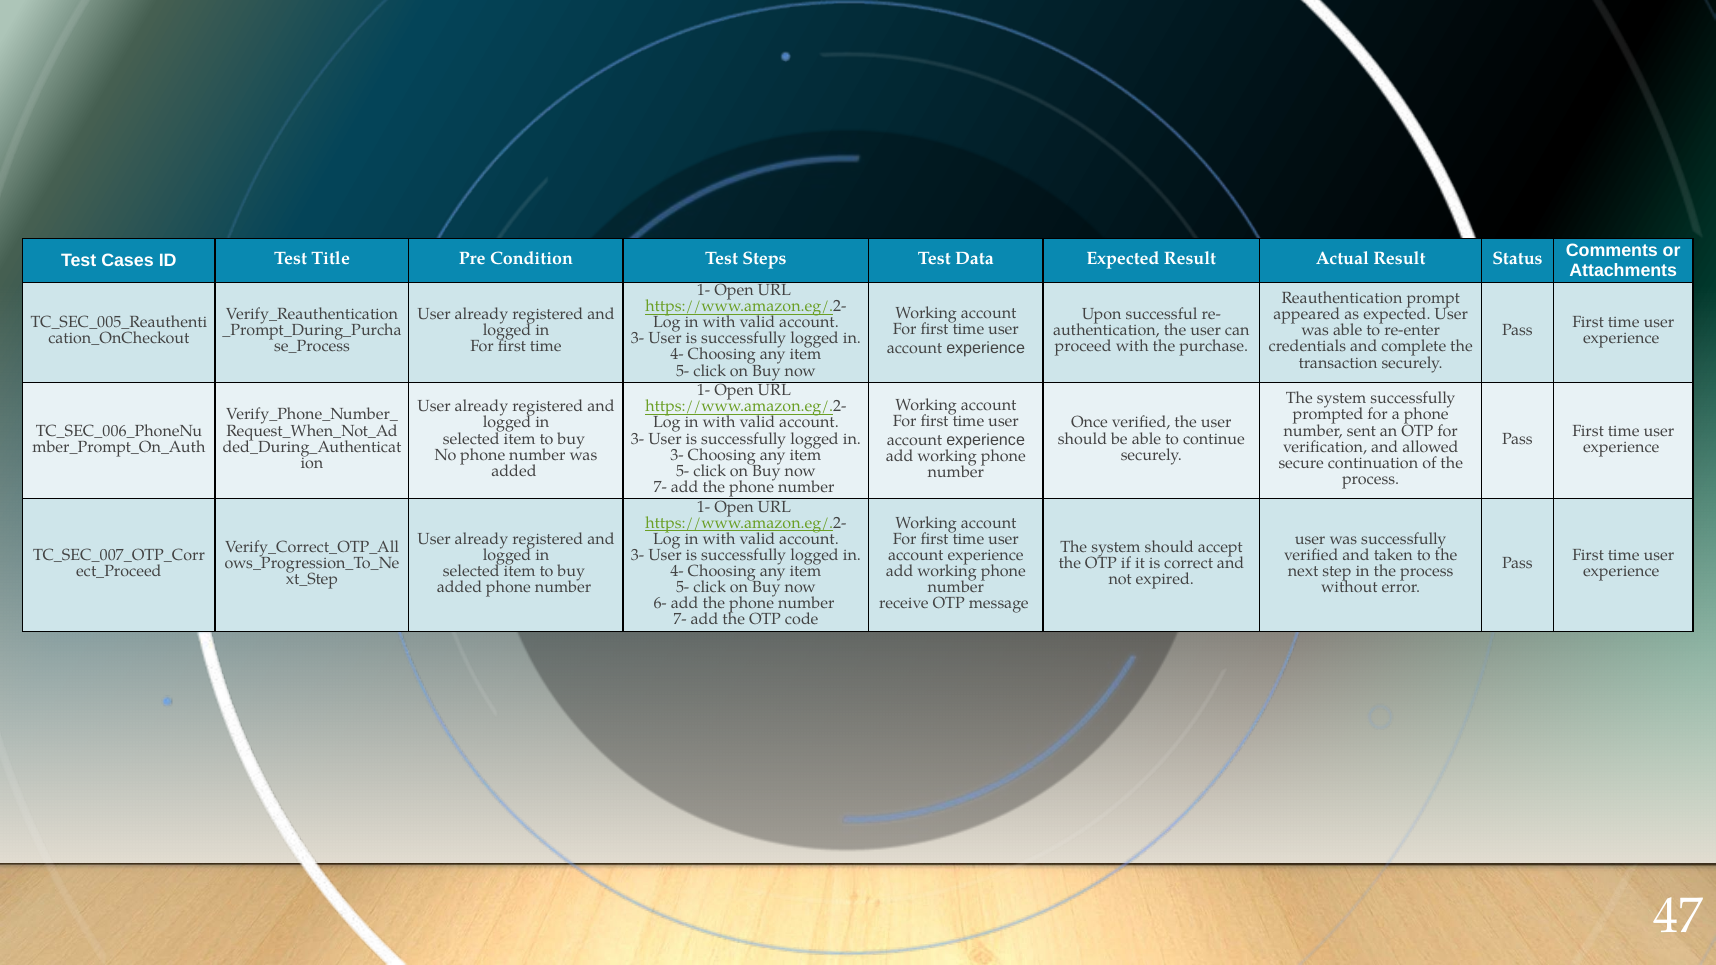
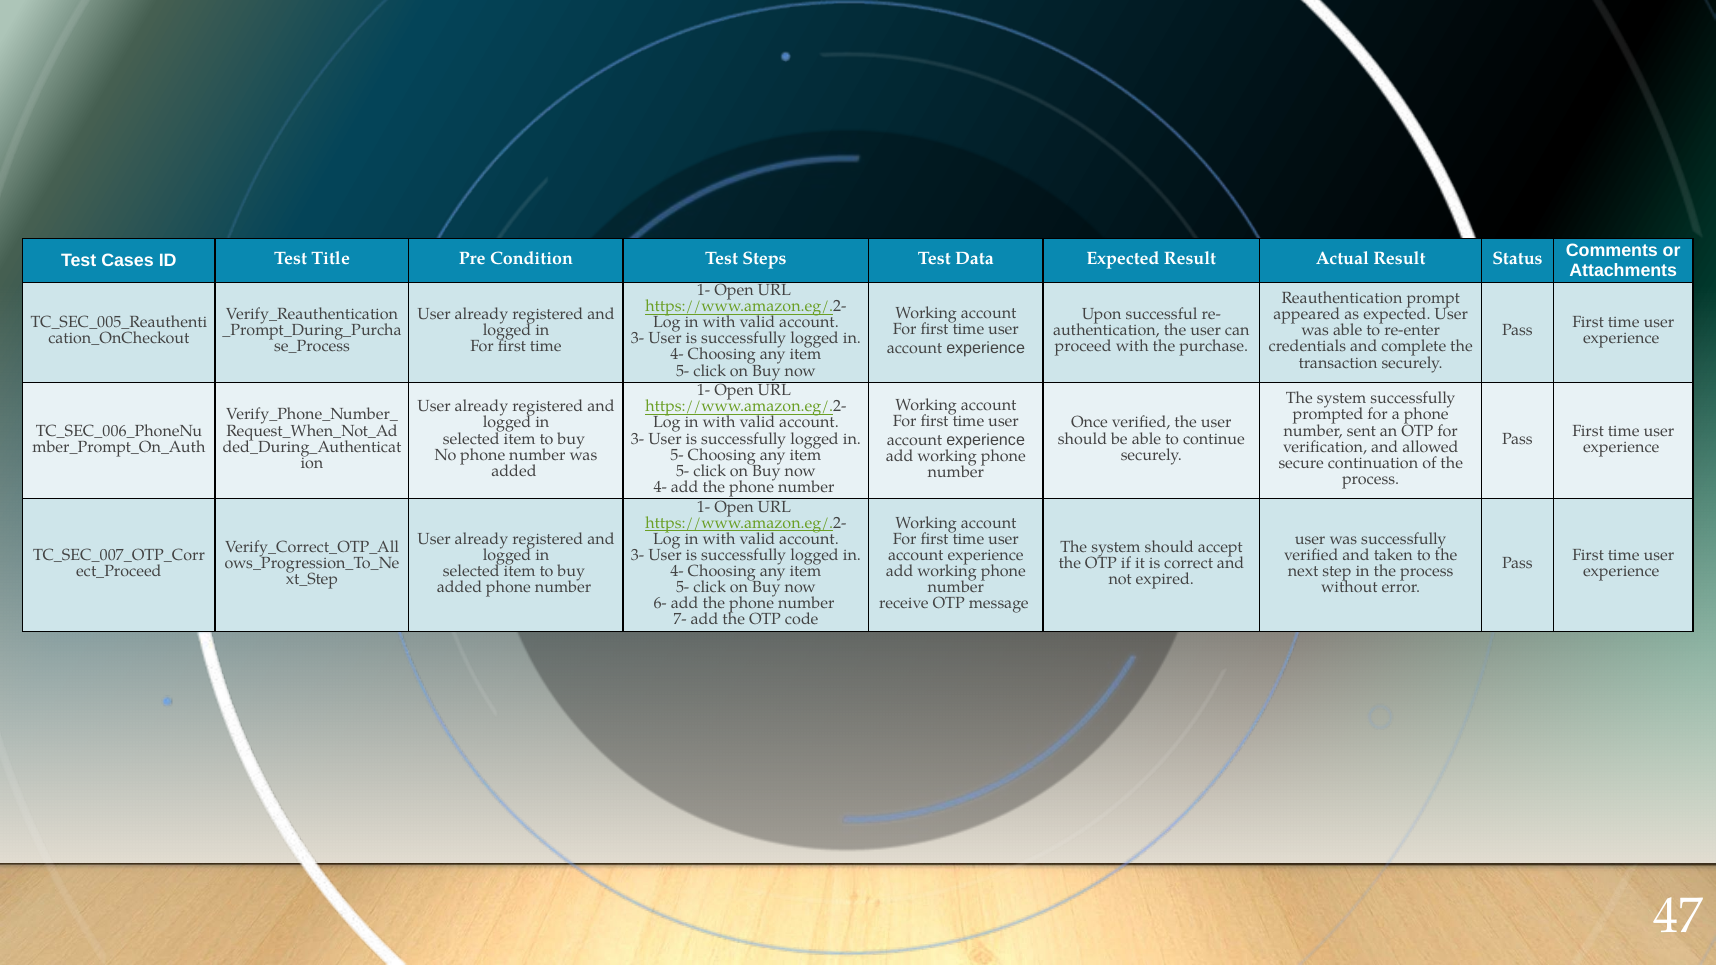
3- at (677, 455): 3- -> 5-
7- at (660, 487): 7- -> 4-
